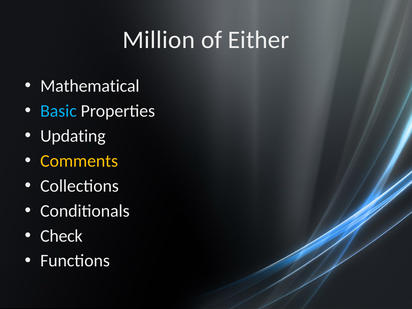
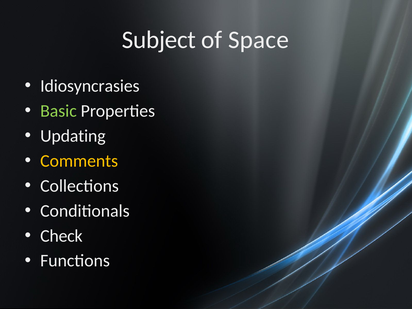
Million: Million -> Subject
Either: Either -> Space
Mathematical: Mathematical -> Idiosyncrasies
Basic colour: light blue -> light green
